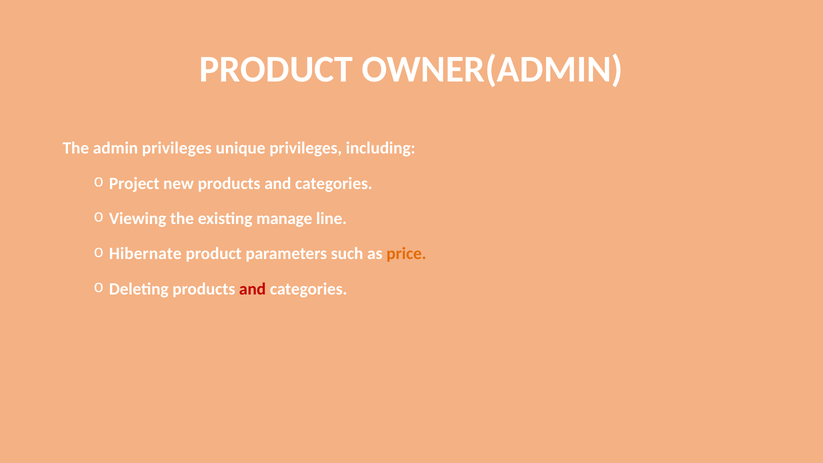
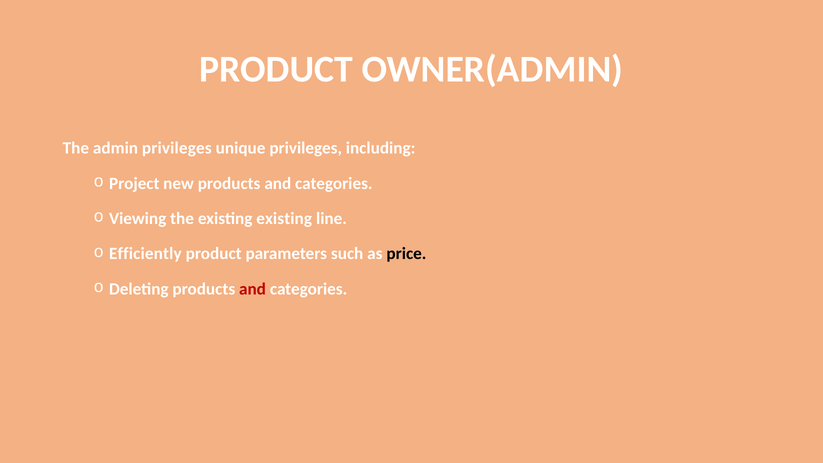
existing manage: manage -> existing
Hibernate: Hibernate -> Efficiently
price colour: orange -> black
